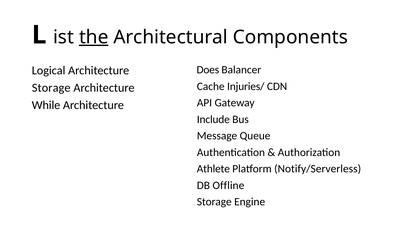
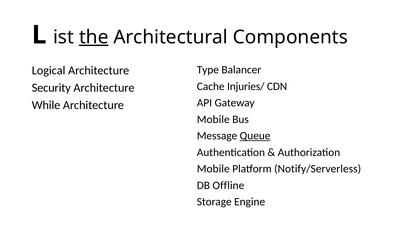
Does: Does -> Type
Storage at (51, 88): Storage -> Security
Include at (213, 120): Include -> Mobile
Queue underline: none -> present
Athlete at (213, 169): Athlete -> Mobile
